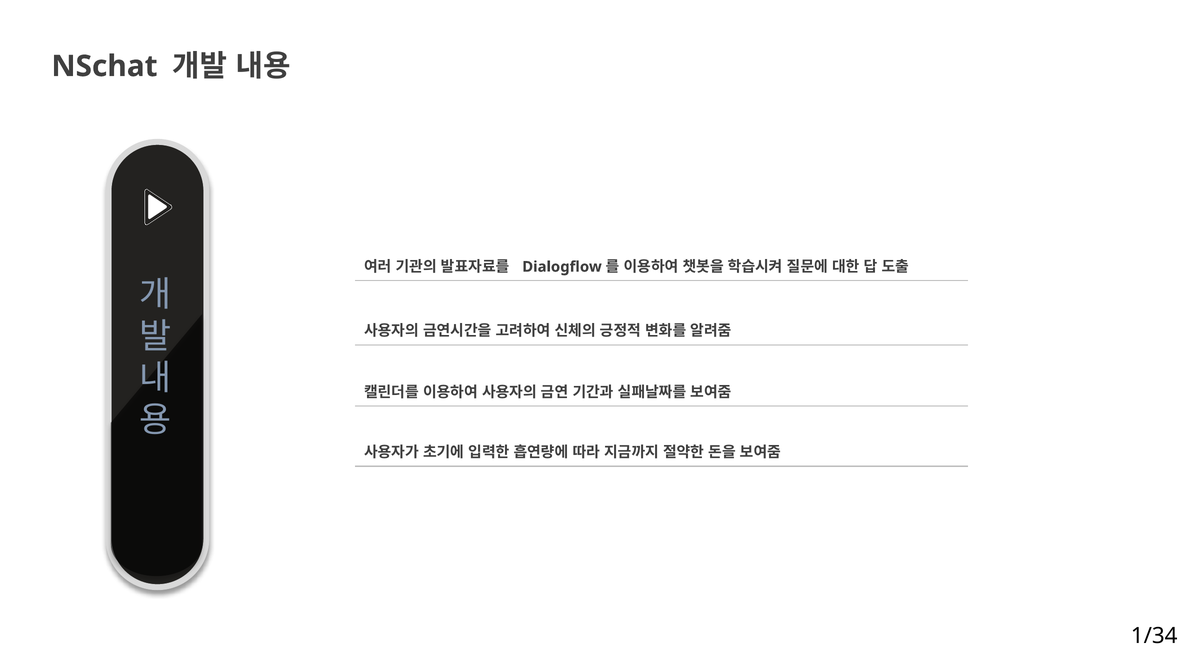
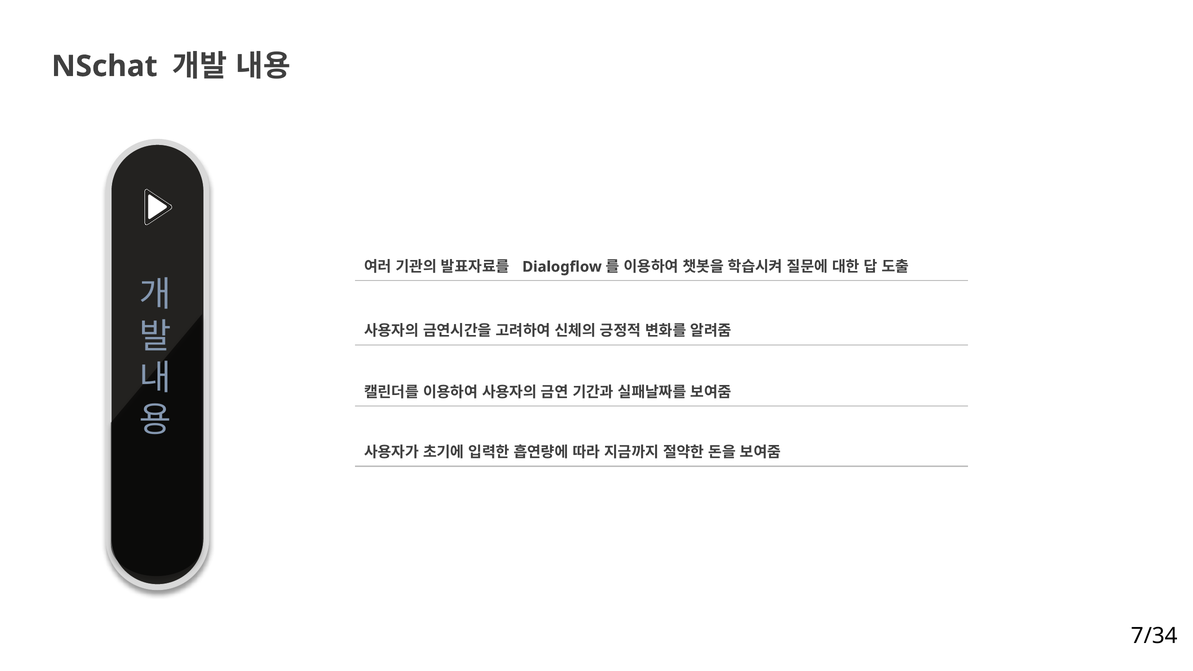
1/34: 1/34 -> 7/34
